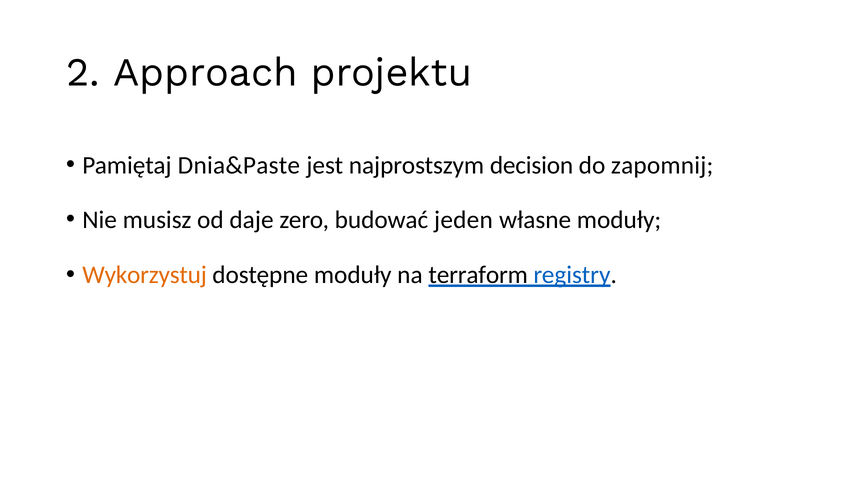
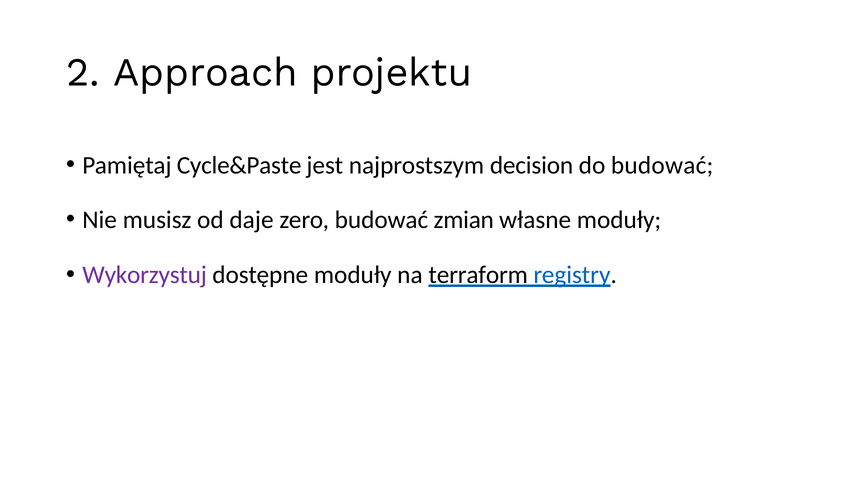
Dnia&Paste: Dnia&Paste -> Cycle&Paste
do zapomnij: zapomnij -> budować
jeden: jeden -> zmian
Wykorzystuj colour: orange -> purple
